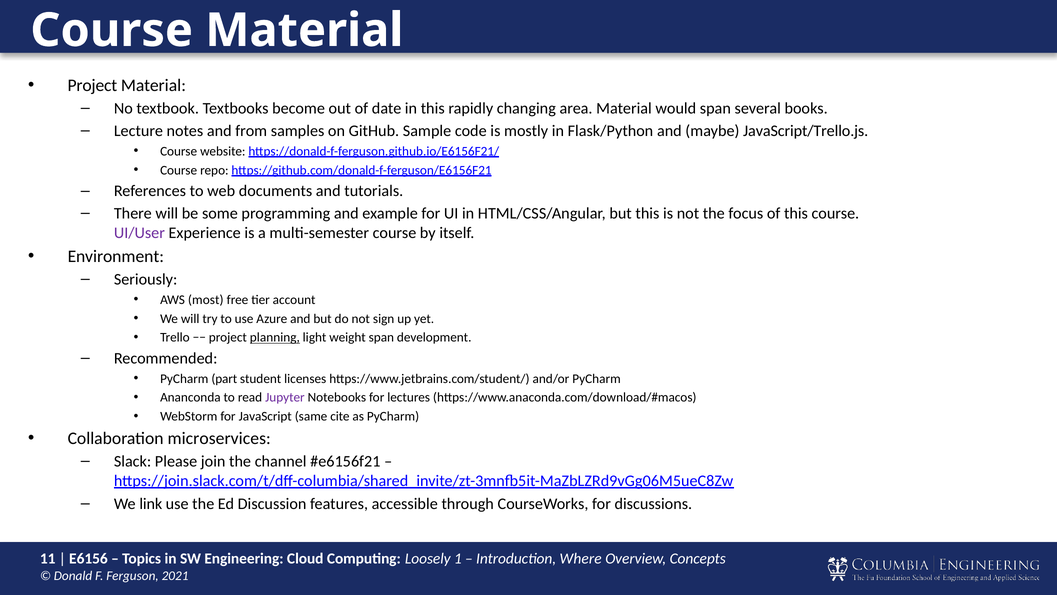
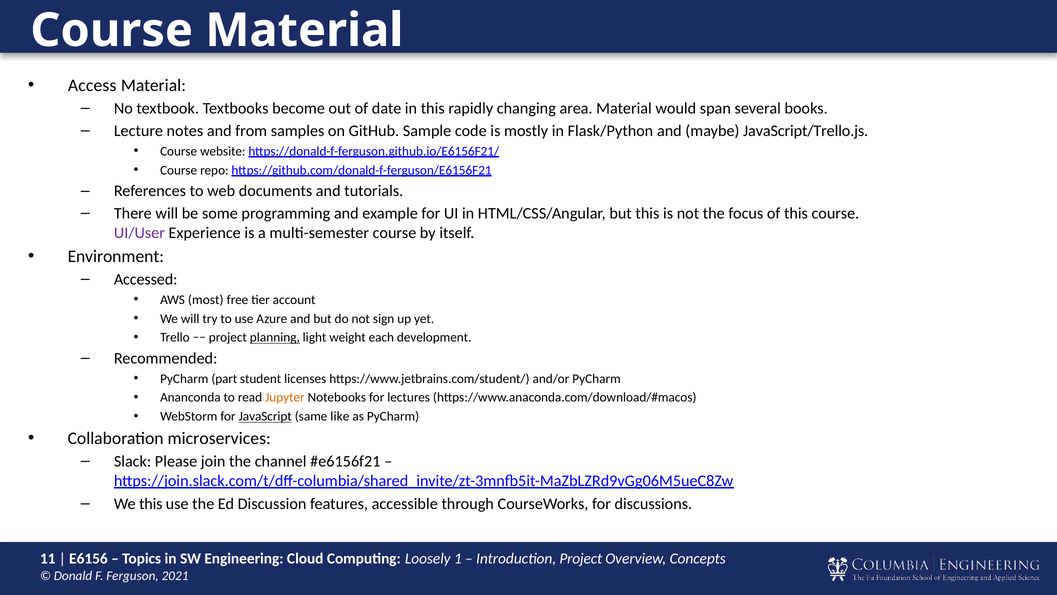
Project at (92, 85): Project -> Access
Seriously: Seriously -> Accessed
weight span: span -> each
Jupyter colour: purple -> orange
JavaScript underline: none -> present
cite: cite -> like
We link: link -> this
Where at (581, 558): Where -> Project
